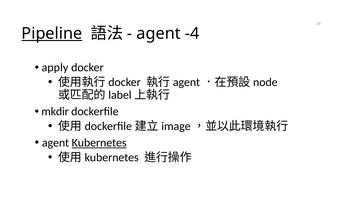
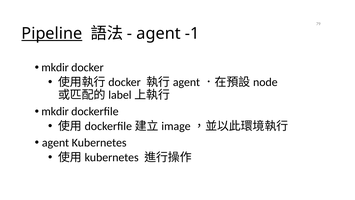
-4: -4 -> -1
apply at (55, 67): apply -> mkdir
Kubernetes underline: present -> none
